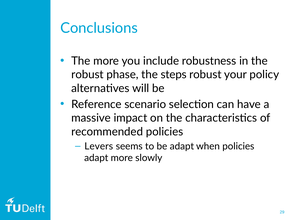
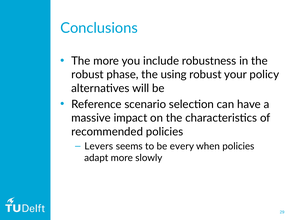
steps: steps -> using
be adapt: adapt -> every
